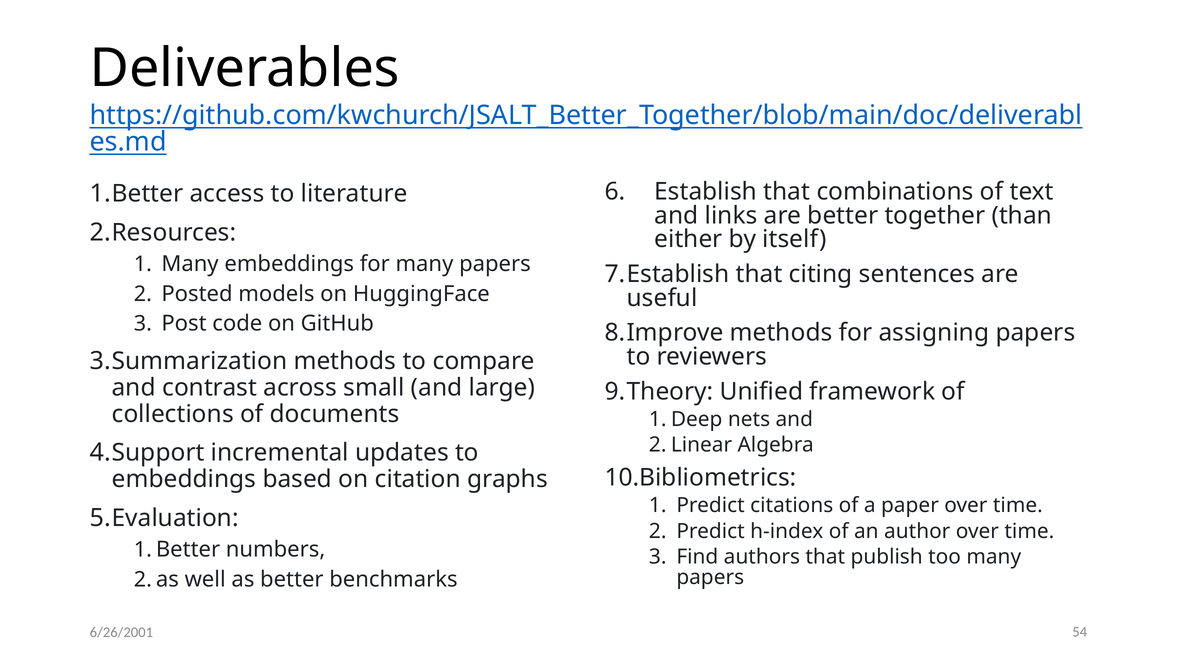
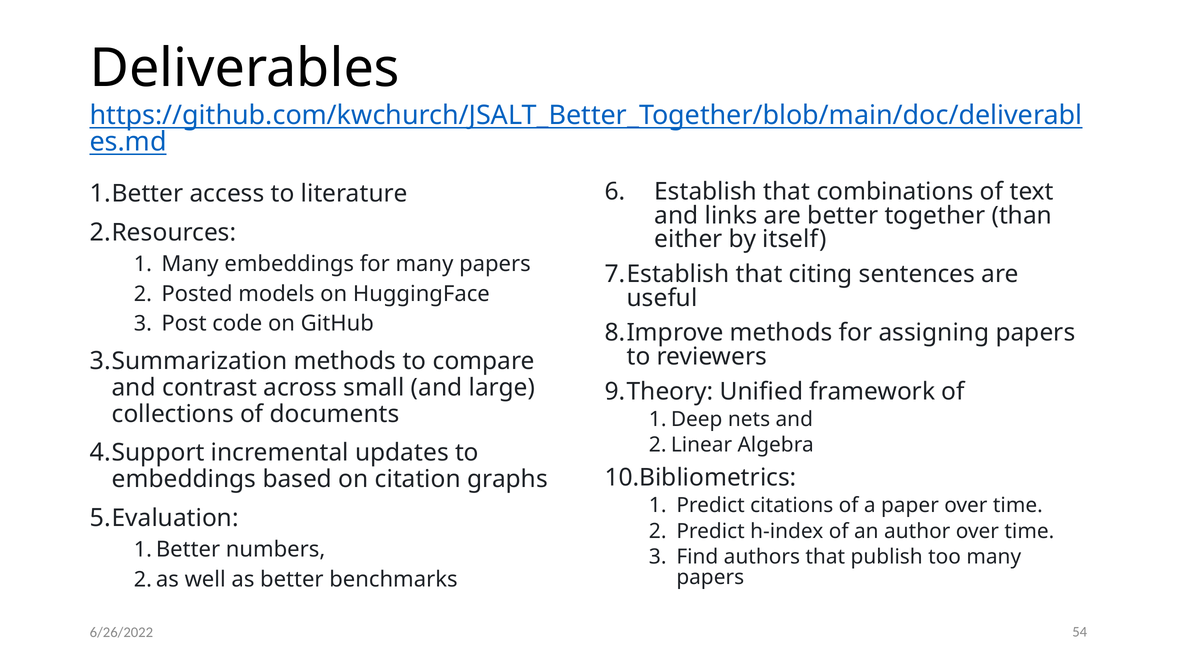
6/26/2001: 6/26/2001 -> 6/26/2022
